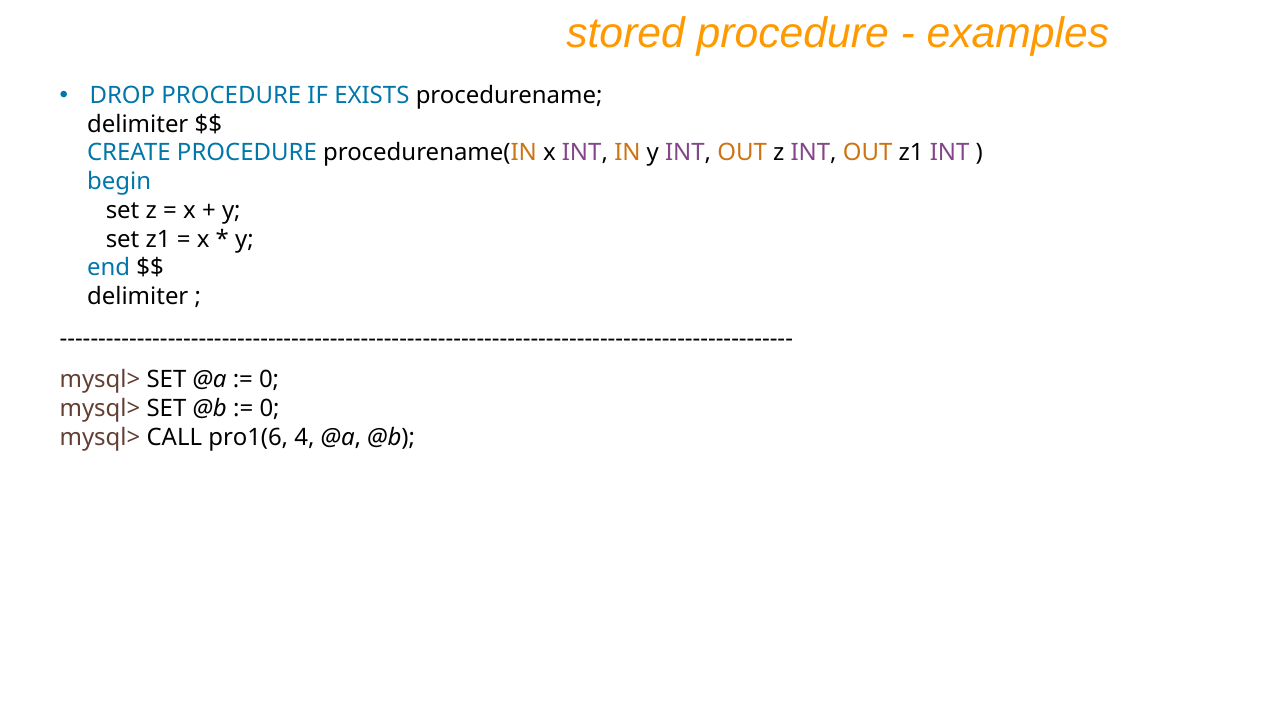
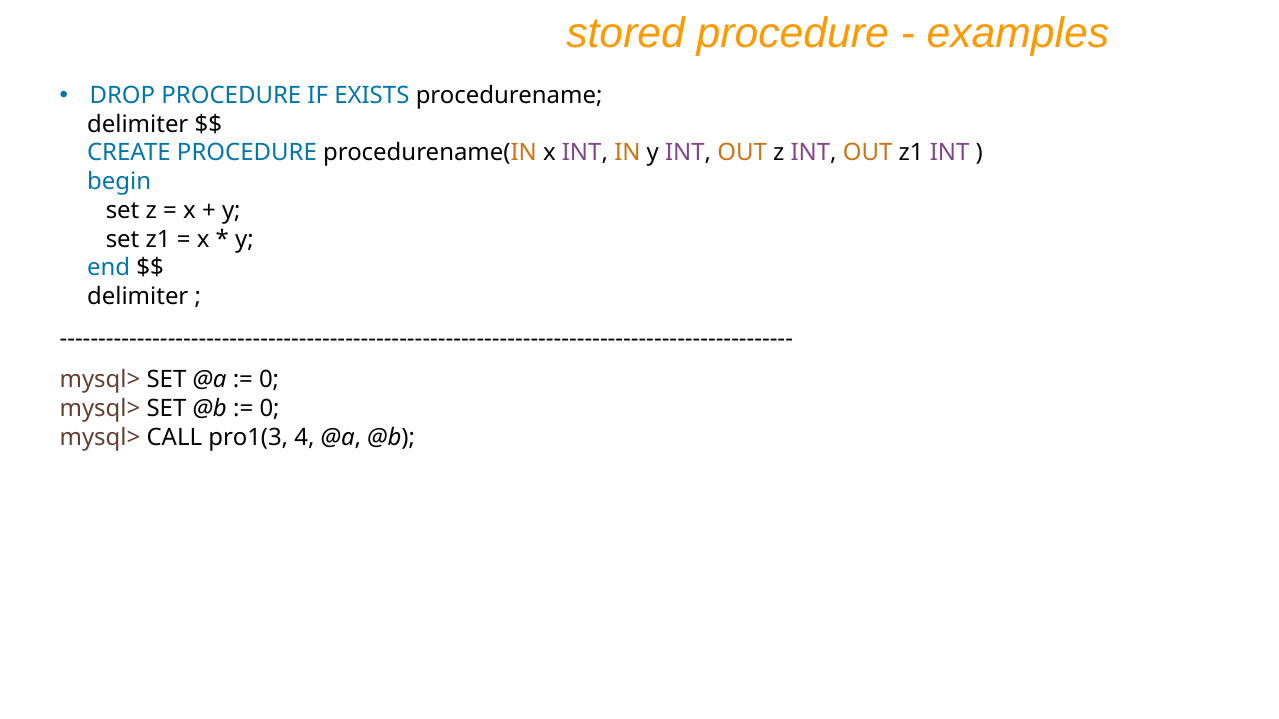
pro1(6: pro1(6 -> pro1(3
